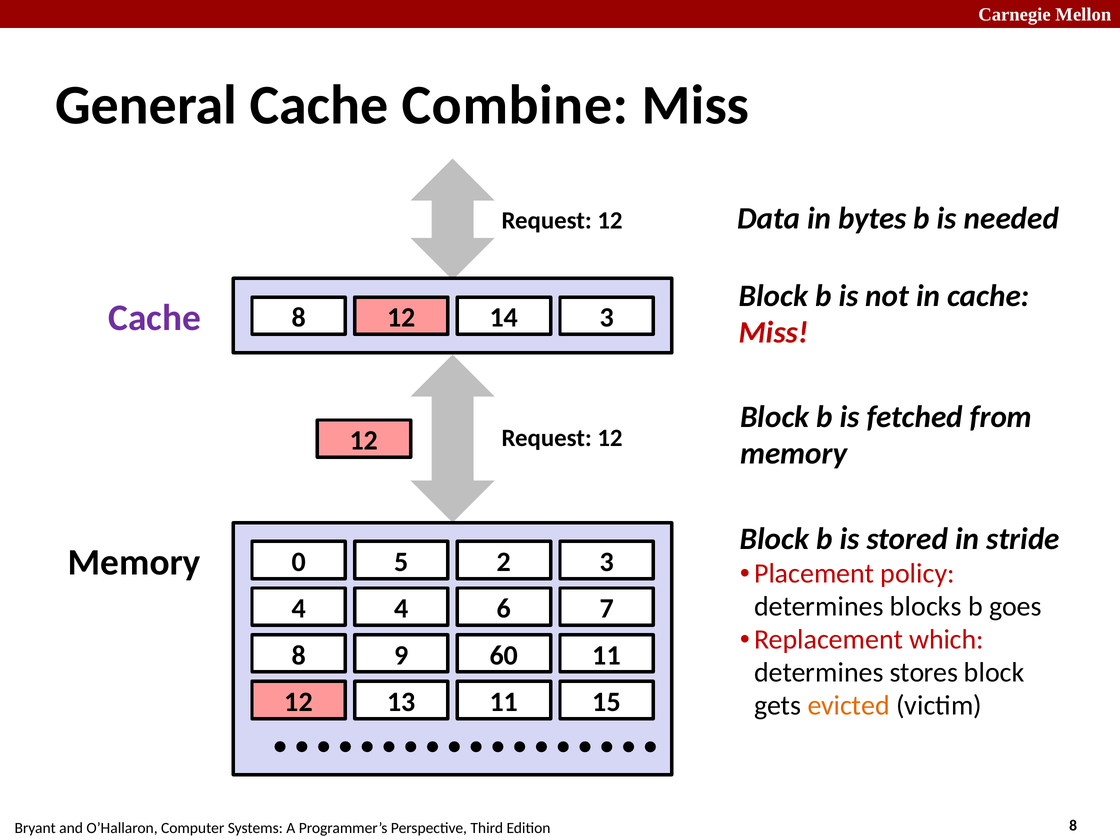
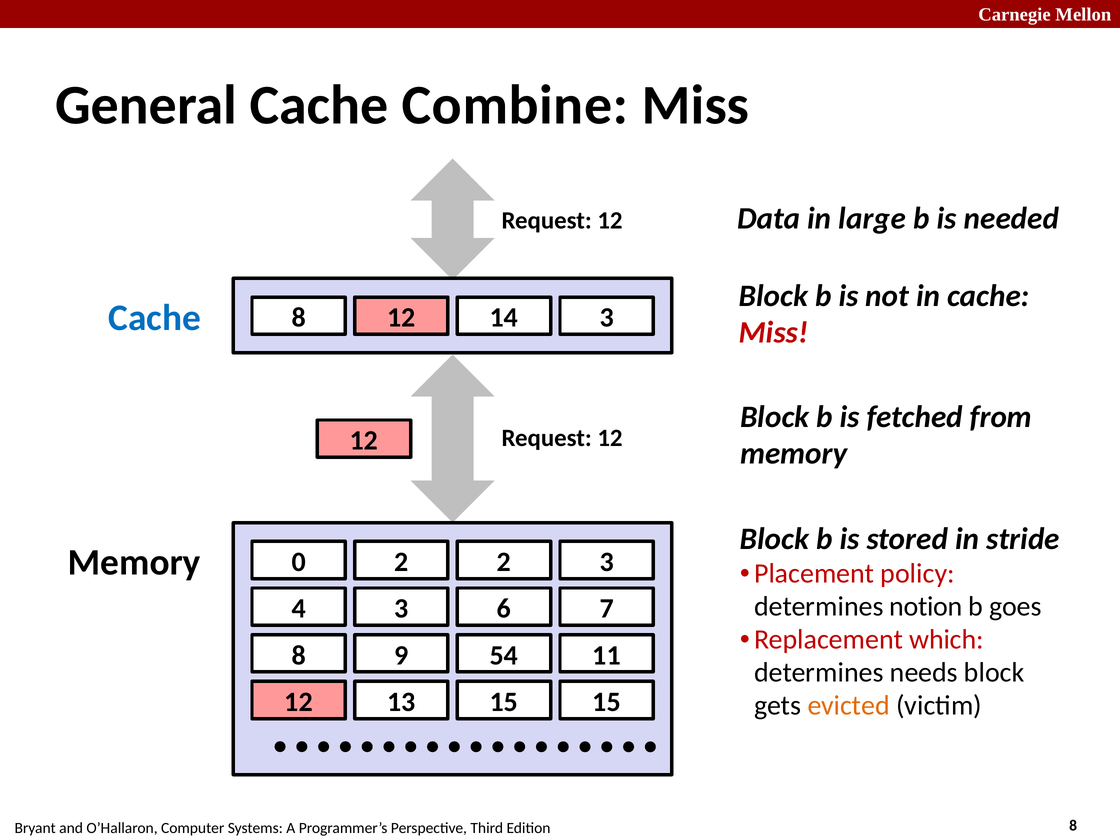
bytes: bytes -> large
Cache at (155, 318) colour: purple -> blue
0 5: 5 -> 2
blocks: blocks -> notion
4 4: 4 -> 3
60: 60 -> 54
stores: stores -> needs
13 11: 11 -> 15
